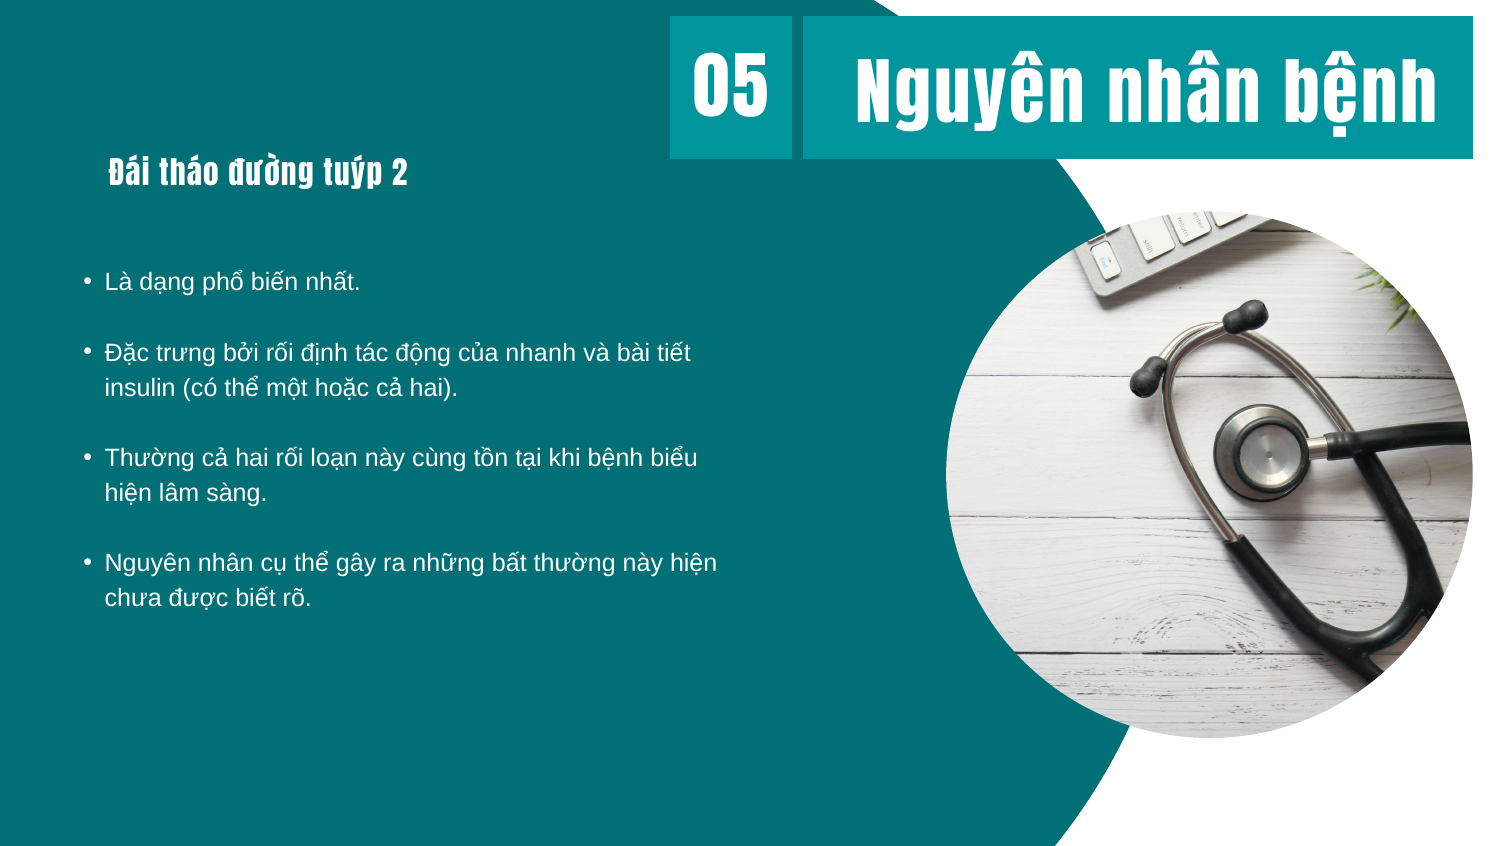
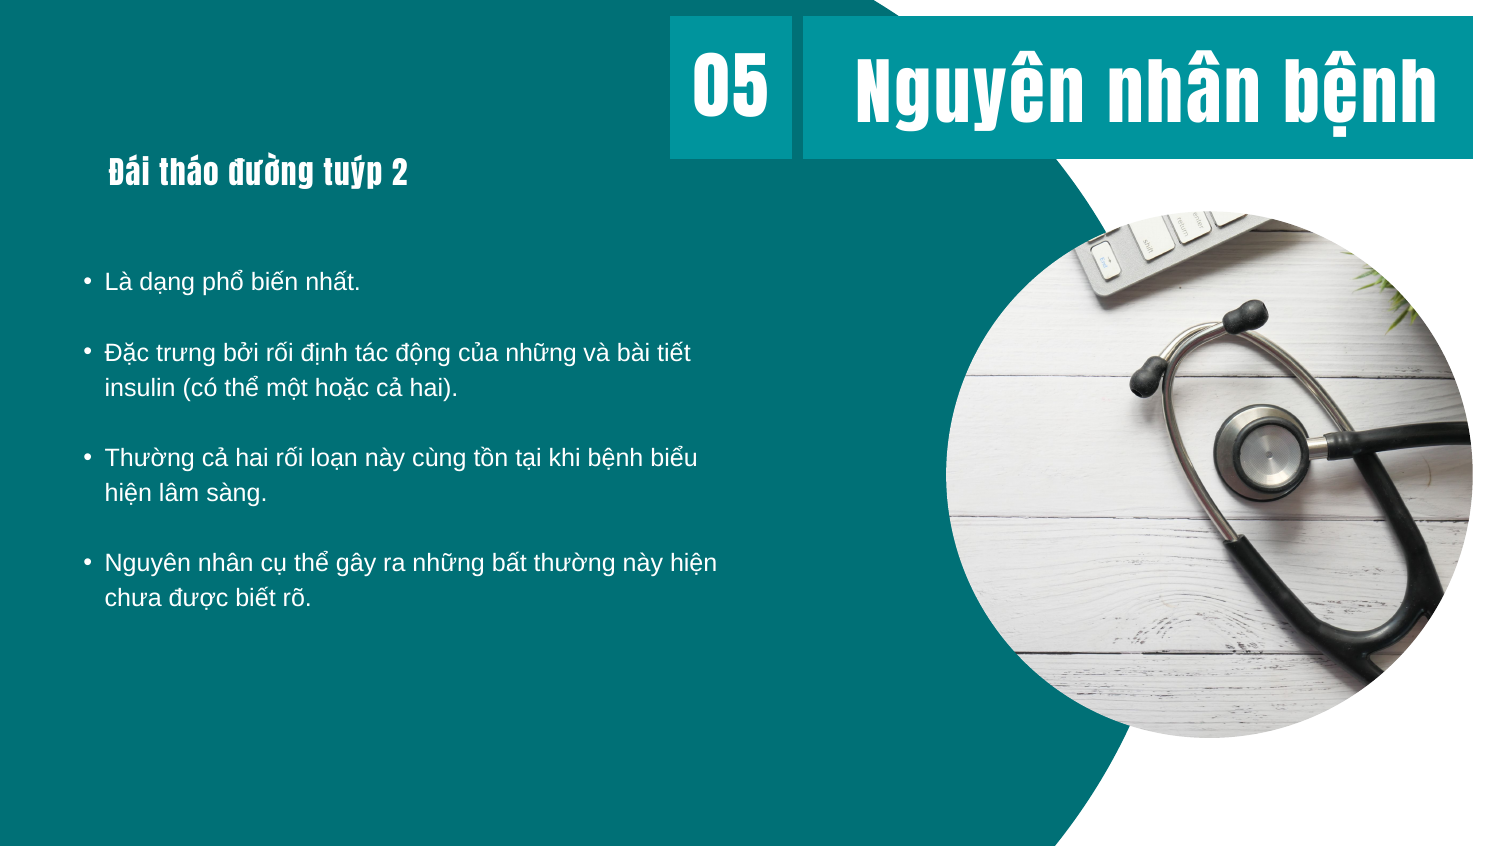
của nhanh: nhanh -> những
